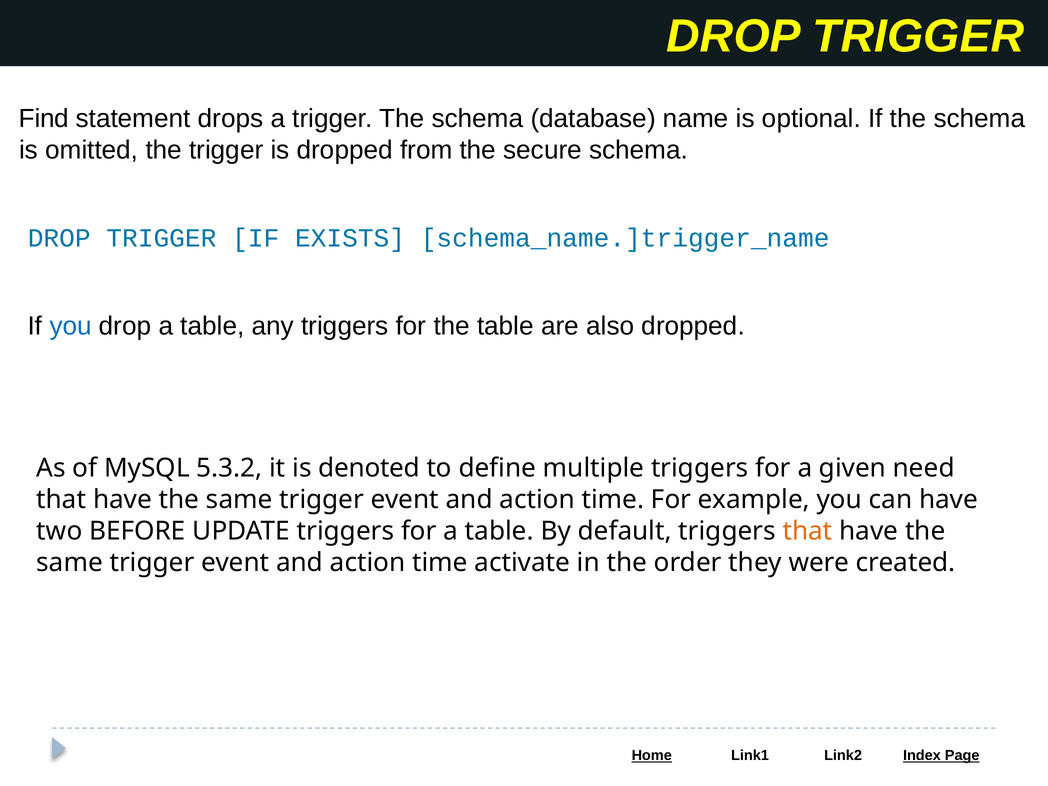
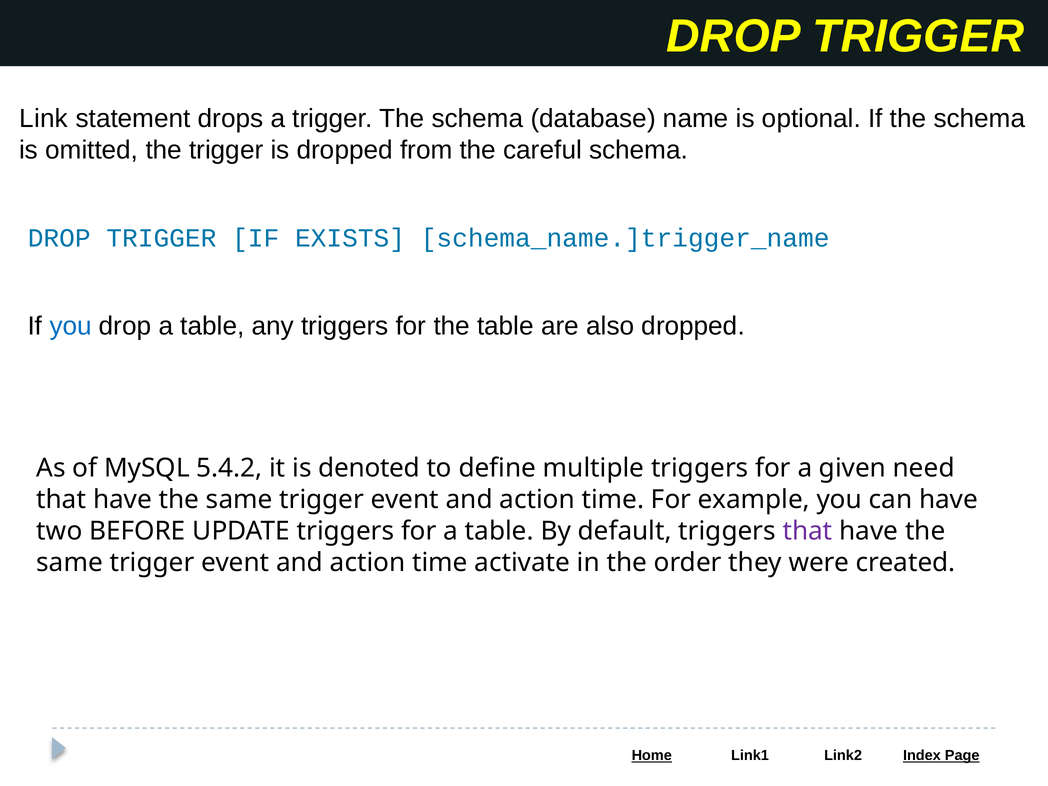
Find: Find -> Link
secure: secure -> careful
5.3.2: 5.3.2 -> 5.4.2
that at (808, 531) colour: orange -> purple
